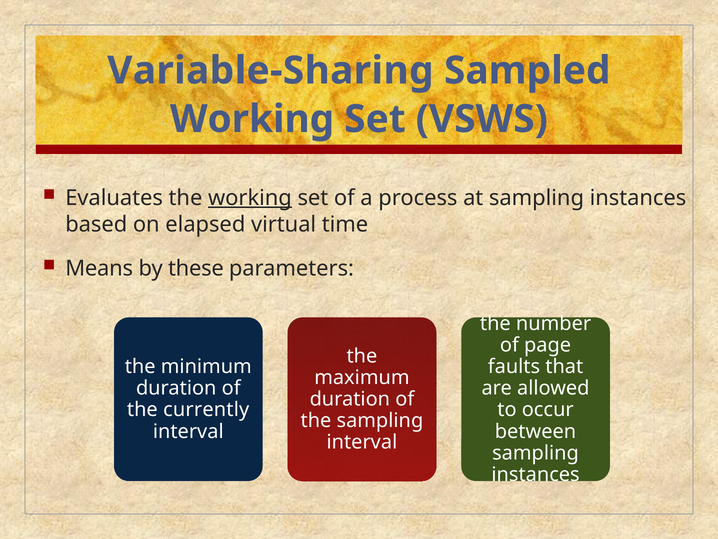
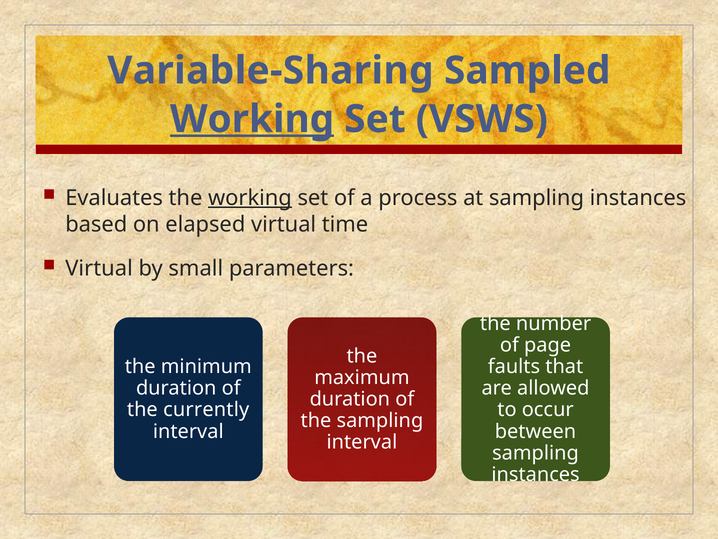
Working at (252, 119) underline: none -> present
Means at (99, 268): Means -> Virtual
these: these -> small
